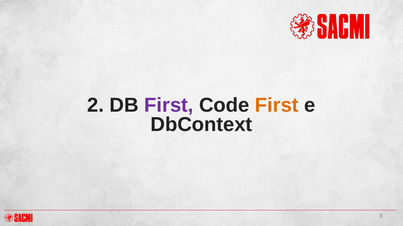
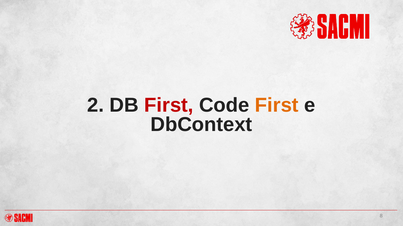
First at (169, 105) colour: purple -> red
